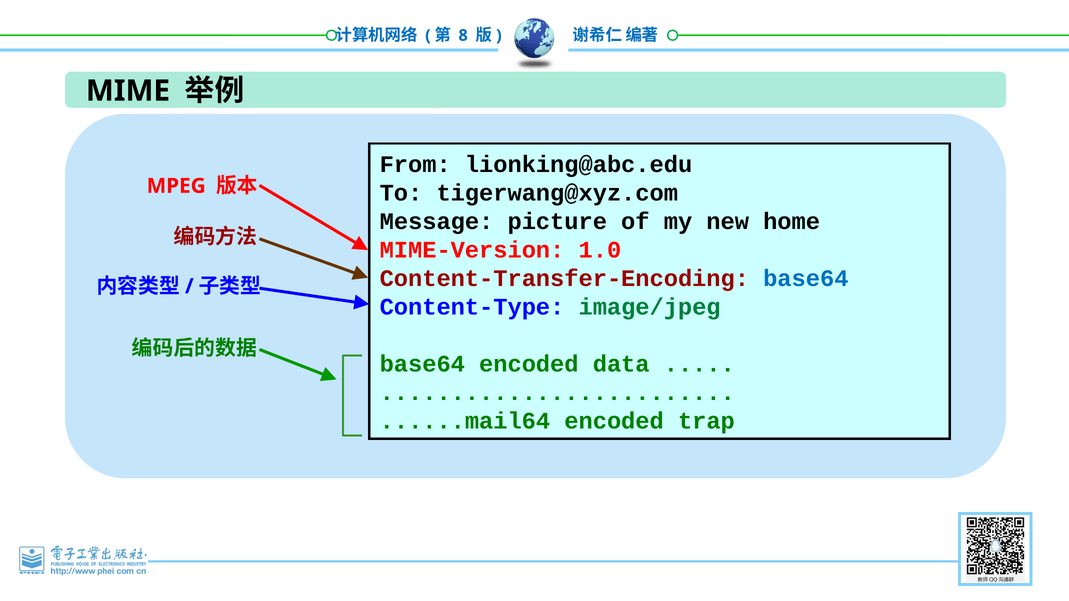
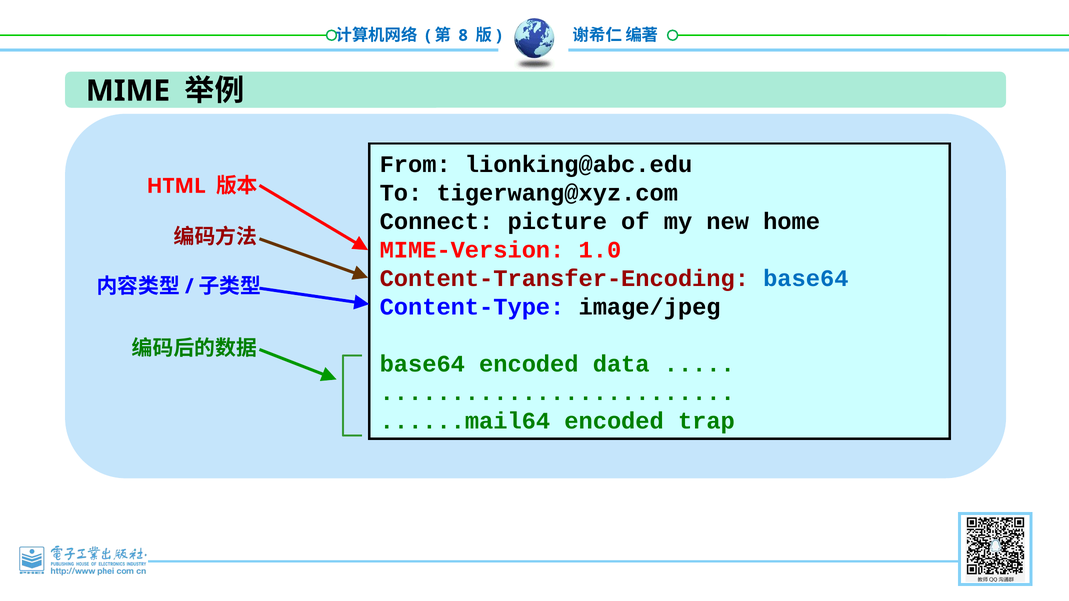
MPEG: MPEG -> HTML
Message: Message -> Connect
image/jpeg colour: green -> black
